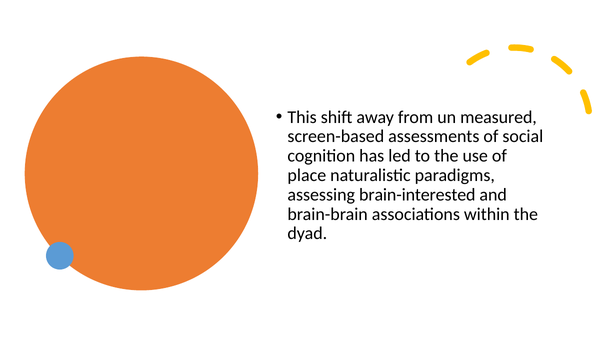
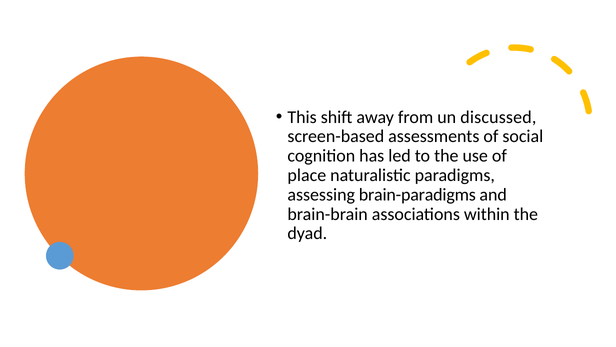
measured: measured -> discussed
brain-interested: brain-interested -> brain-paradigms
